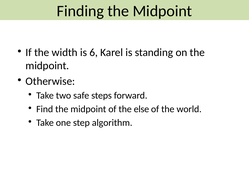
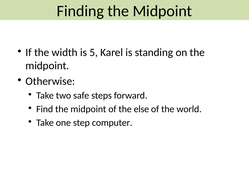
6: 6 -> 5
algorithm: algorithm -> computer
